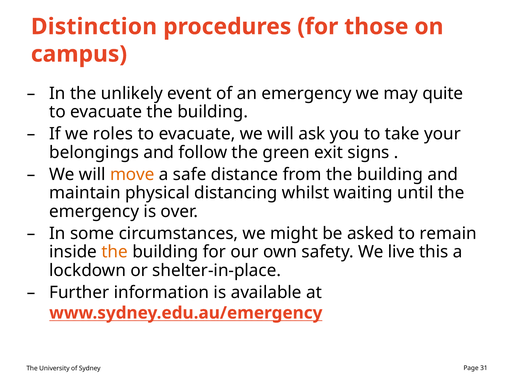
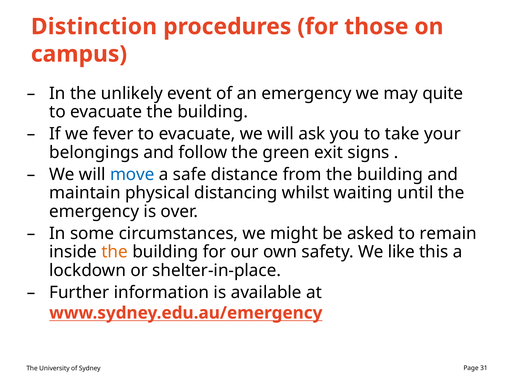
roles: roles -> fever
move colour: orange -> blue
live: live -> like
